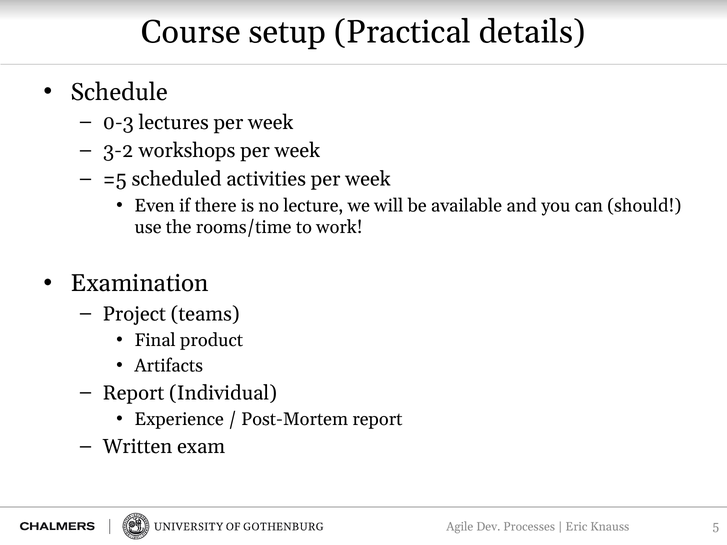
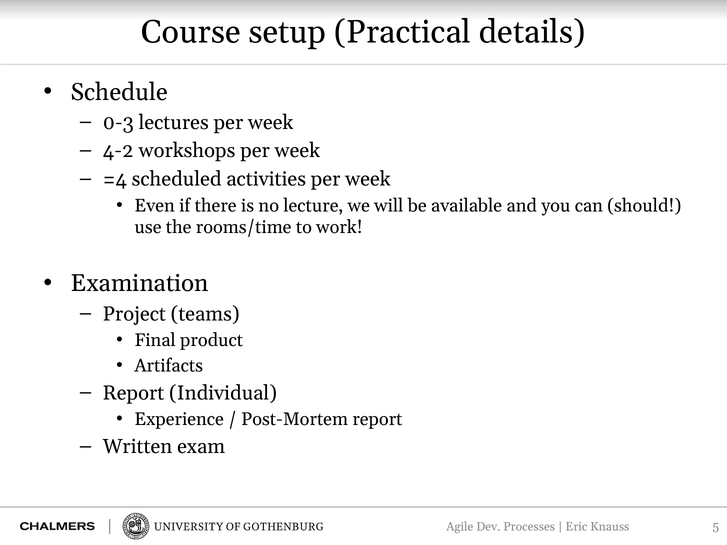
3-2: 3-2 -> 4-2
=5: =5 -> =4
